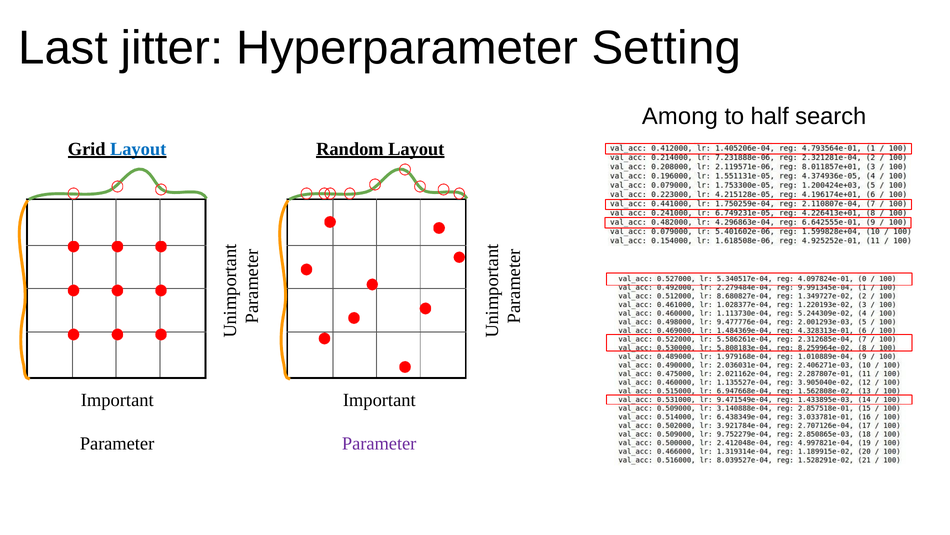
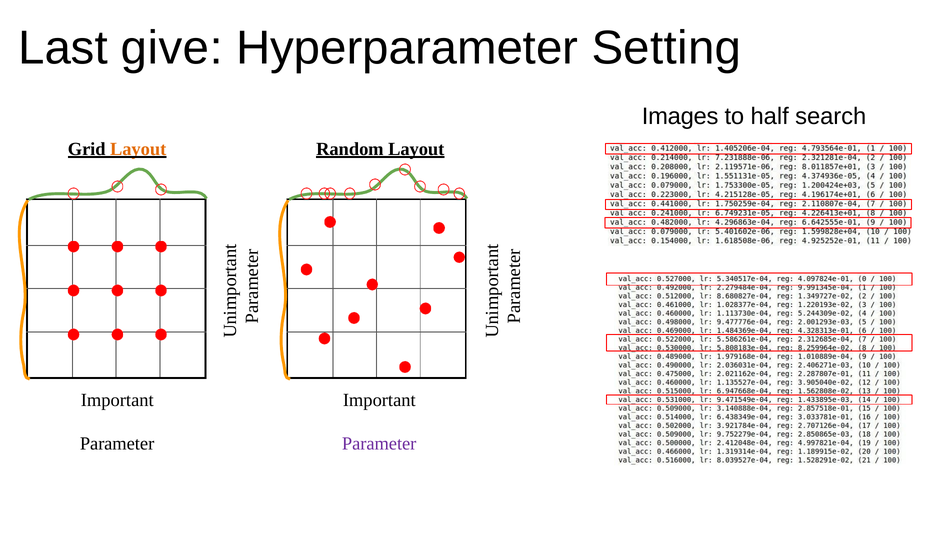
jitter: jitter -> give
Among: Among -> Images
Layout at (138, 149) colour: blue -> orange
